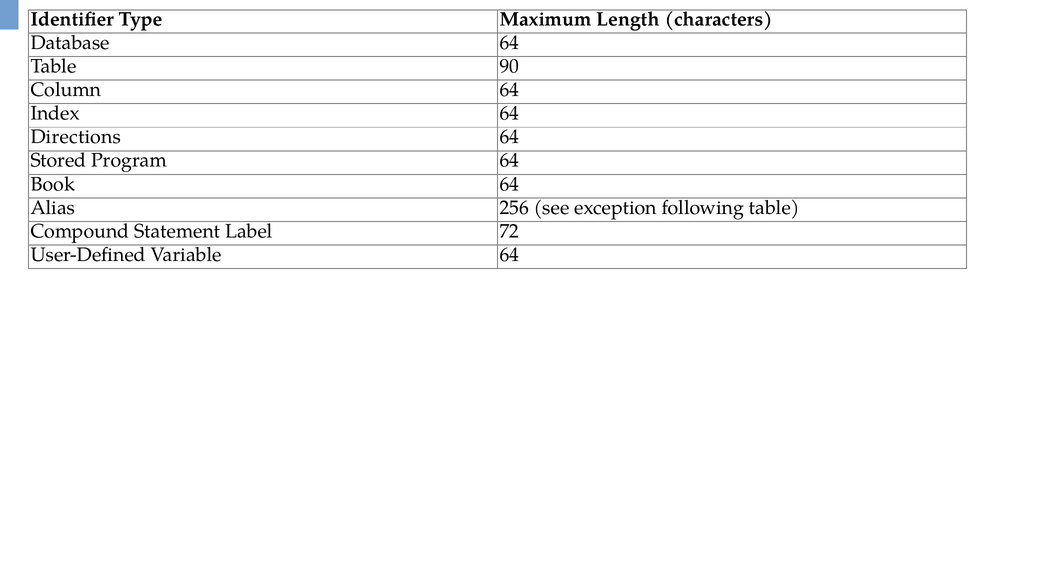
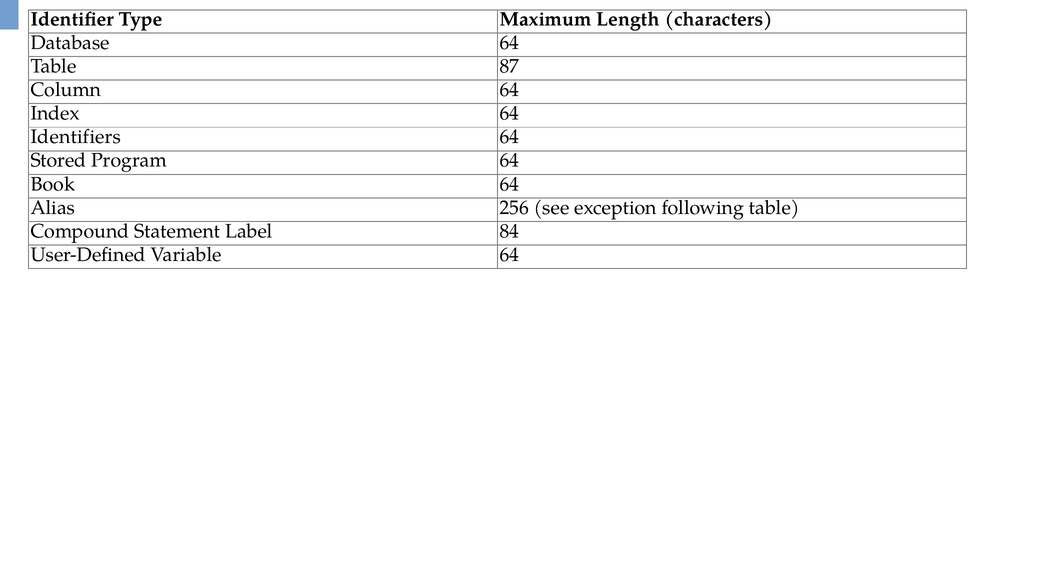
90: 90 -> 87
Directions: Directions -> Identifiers
72: 72 -> 84
